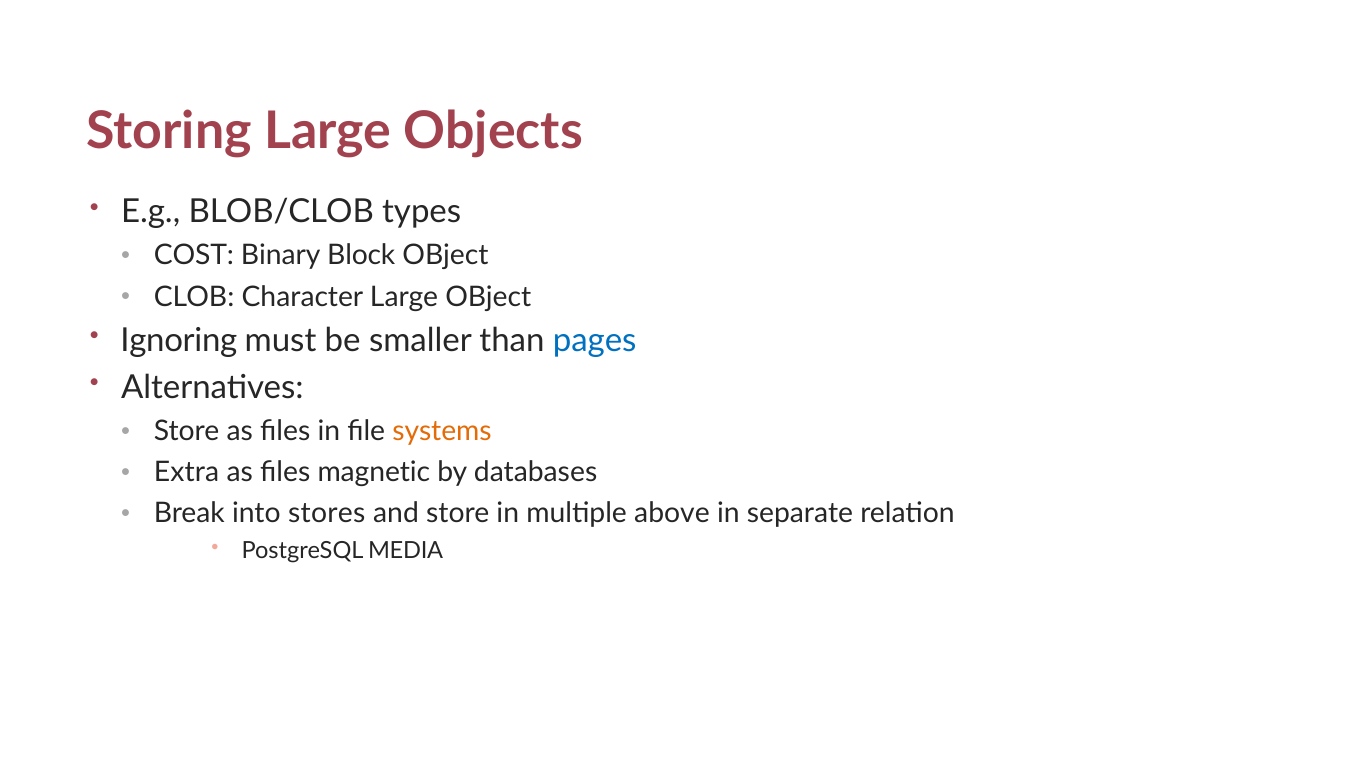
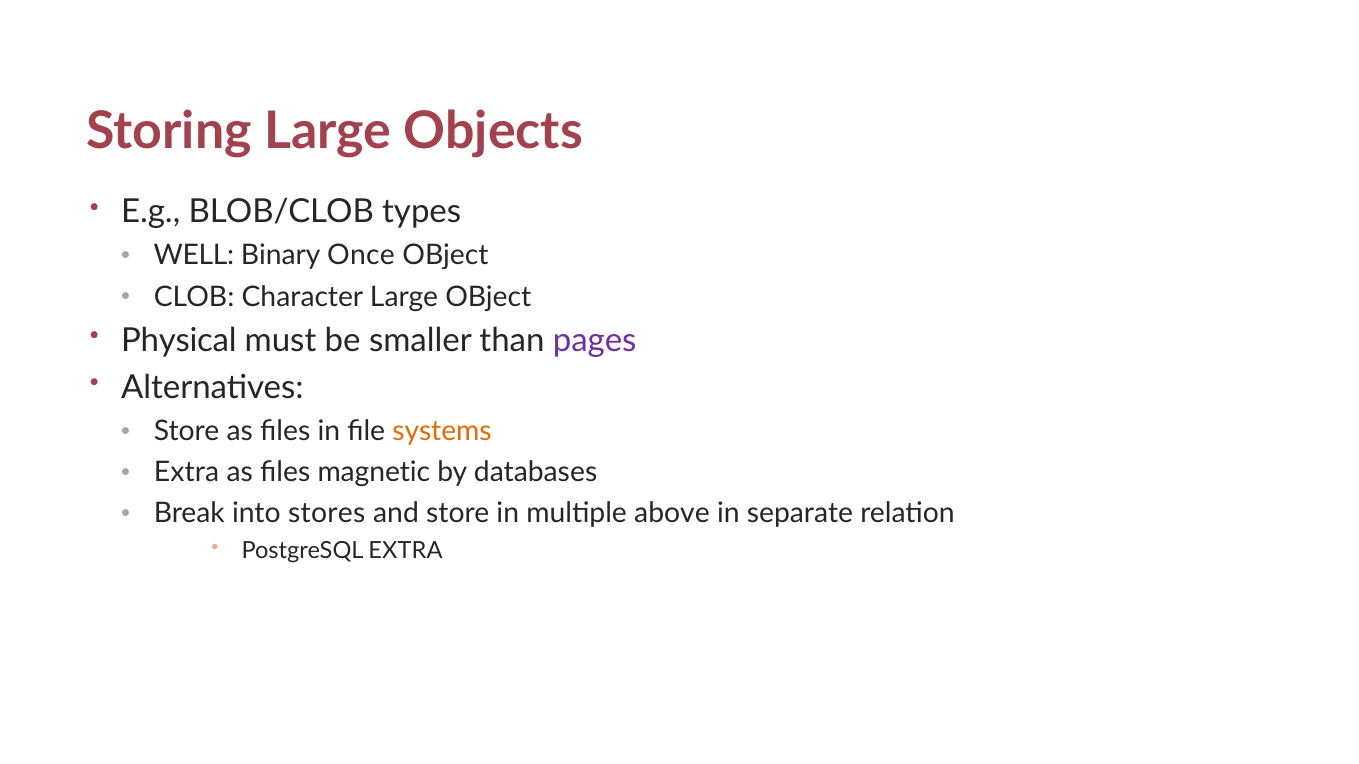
COST: COST -> WELL
Block: Block -> Once
Ignoring: Ignoring -> Physical
pages colour: blue -> purple
PostgreSQL MEDIA: MEDIA -> EXTRA
